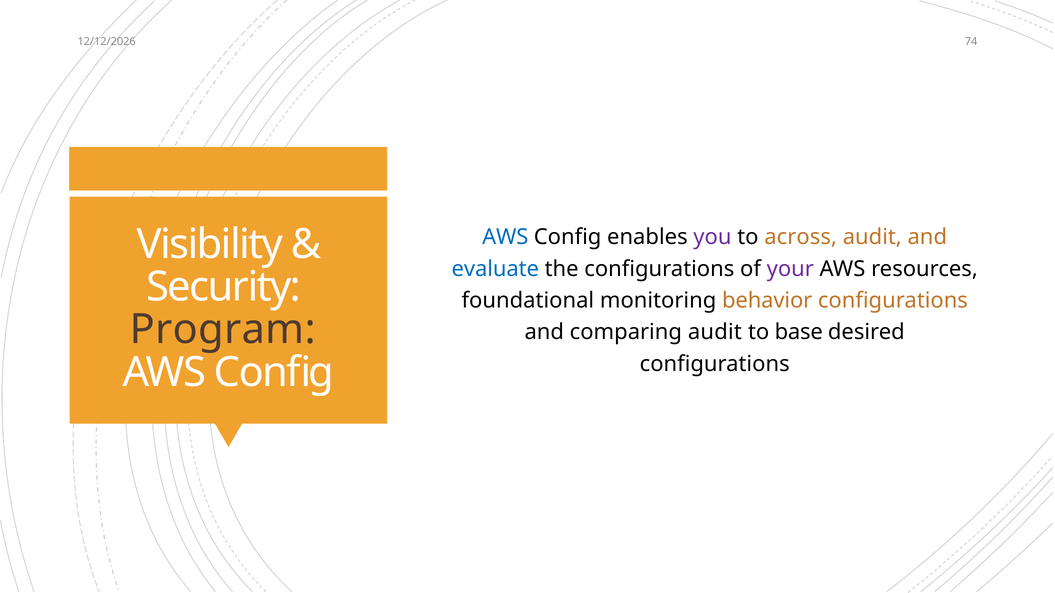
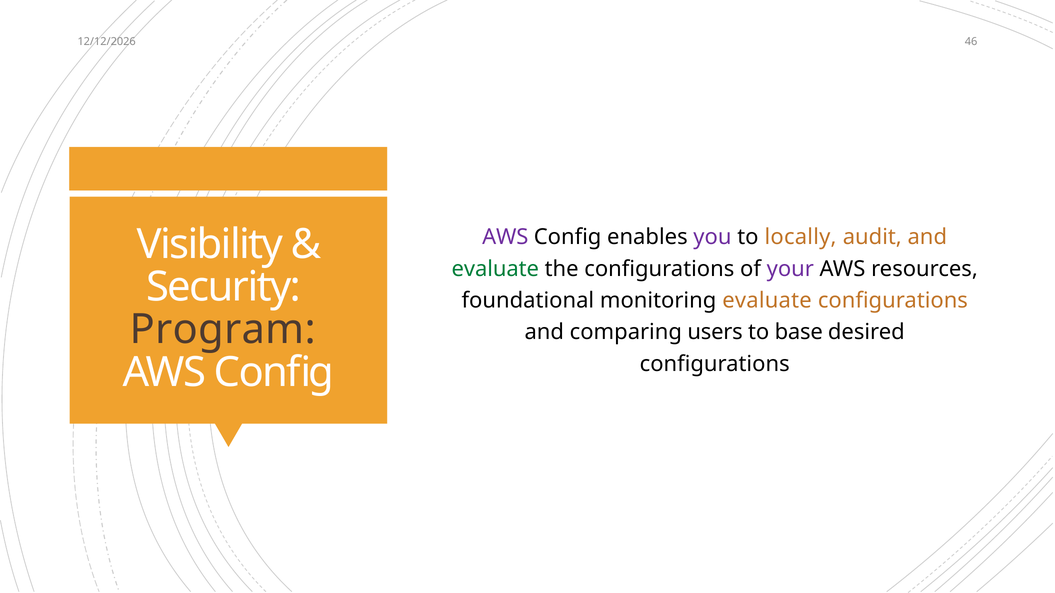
74: 74 -> 46
AWS at (505, 237) colour: blue -> purple
across: across -> locally
evaluate at (495, 269) colour: blue -> green
monitoring behavior: behavior -> evaluate
comparing audit: audit -> users
